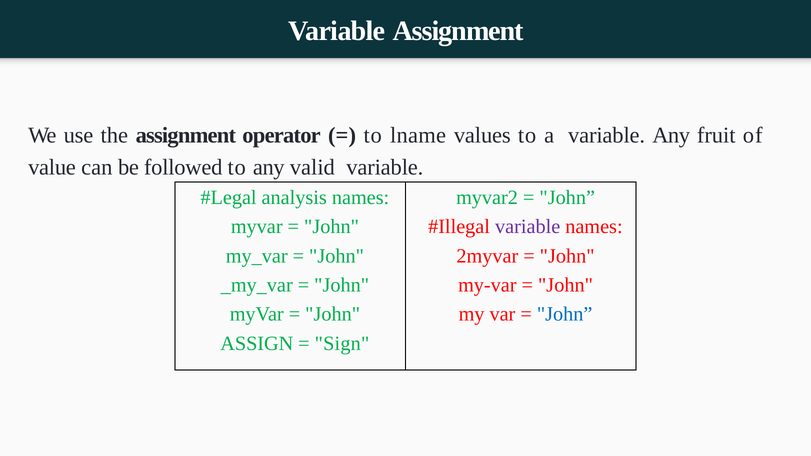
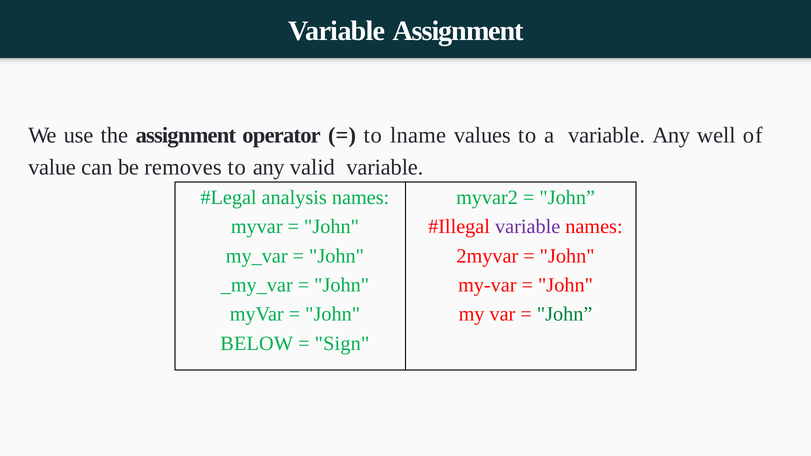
fruit: fruit -> well
followed: followed -> removes
John at (565, 314) colour: blue -> green
ASSIGN: ASSIGN -> BELOW
